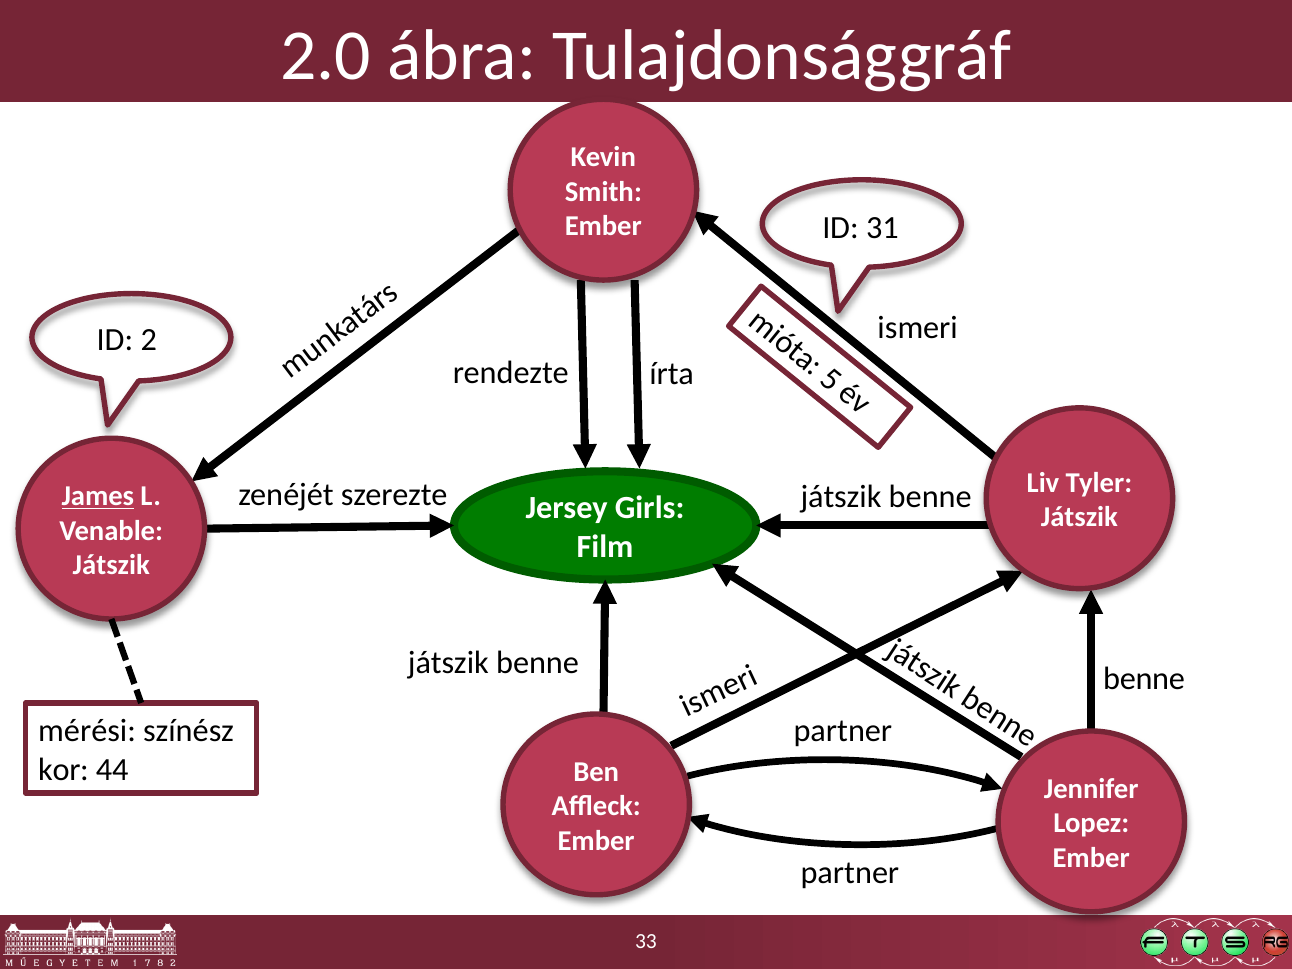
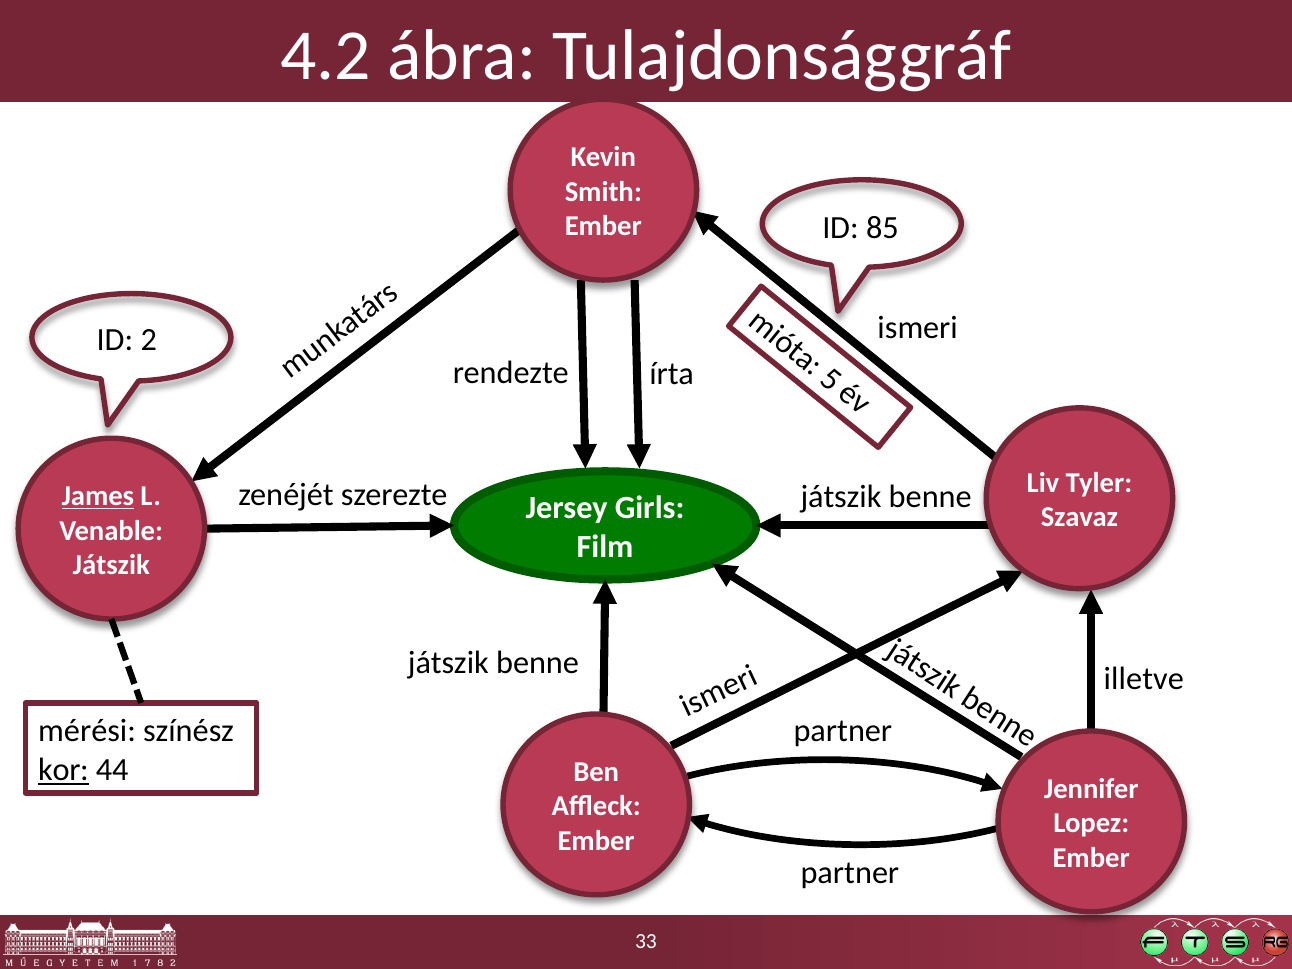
2.0: 2.0 -> 4.2
31: 31 -> 85
Játszik at (1079, 517): Játszik -> Szavaz
benne at (1144, 679): benne -> illetve
kor underline: none -> present
